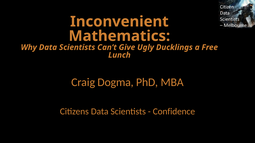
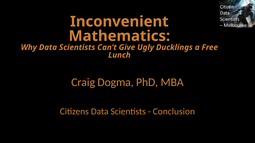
Confidence: Confidence -> Conclusion
